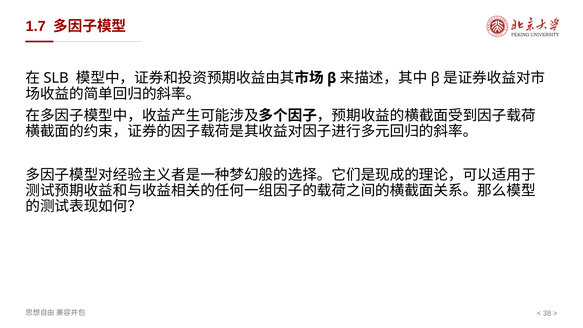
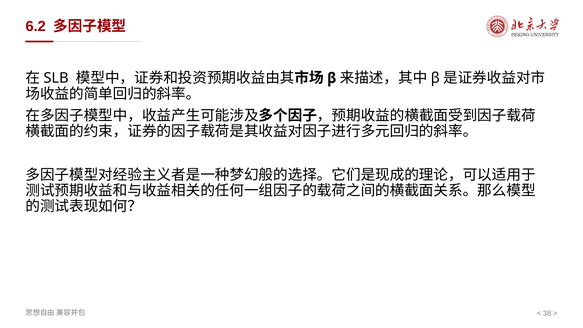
1.7: 1.7 -> 6.2
